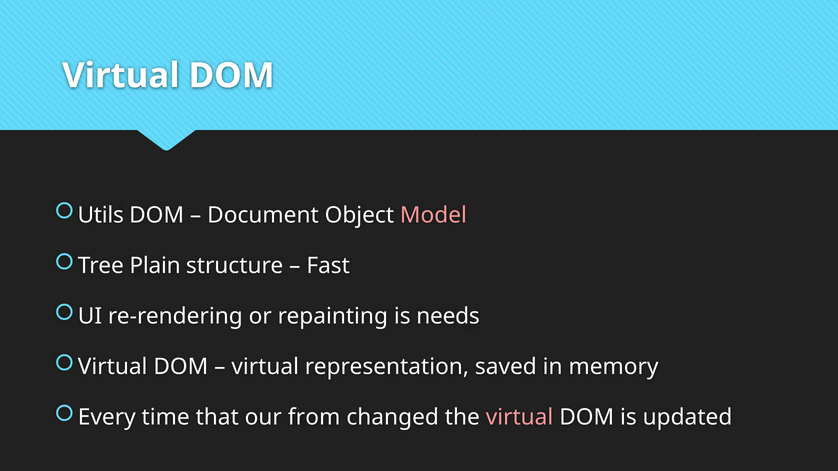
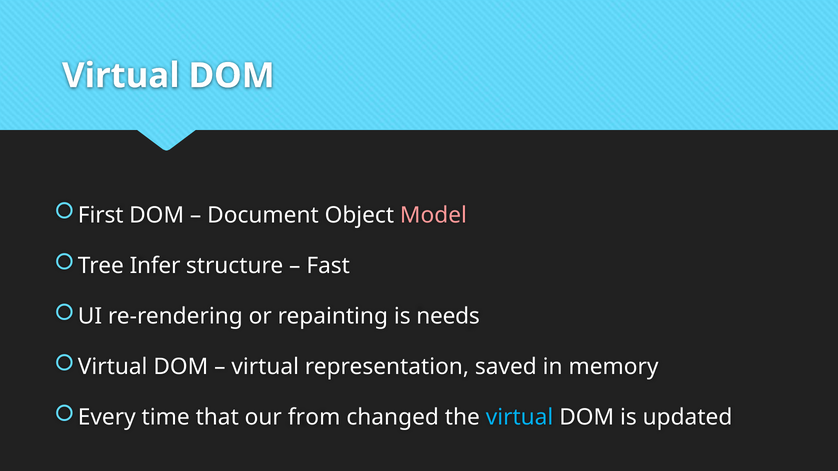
Utils: Utils -> First
Plain: Plain -> Infer
virtual at (520, 418) colour: pink -> light blue
